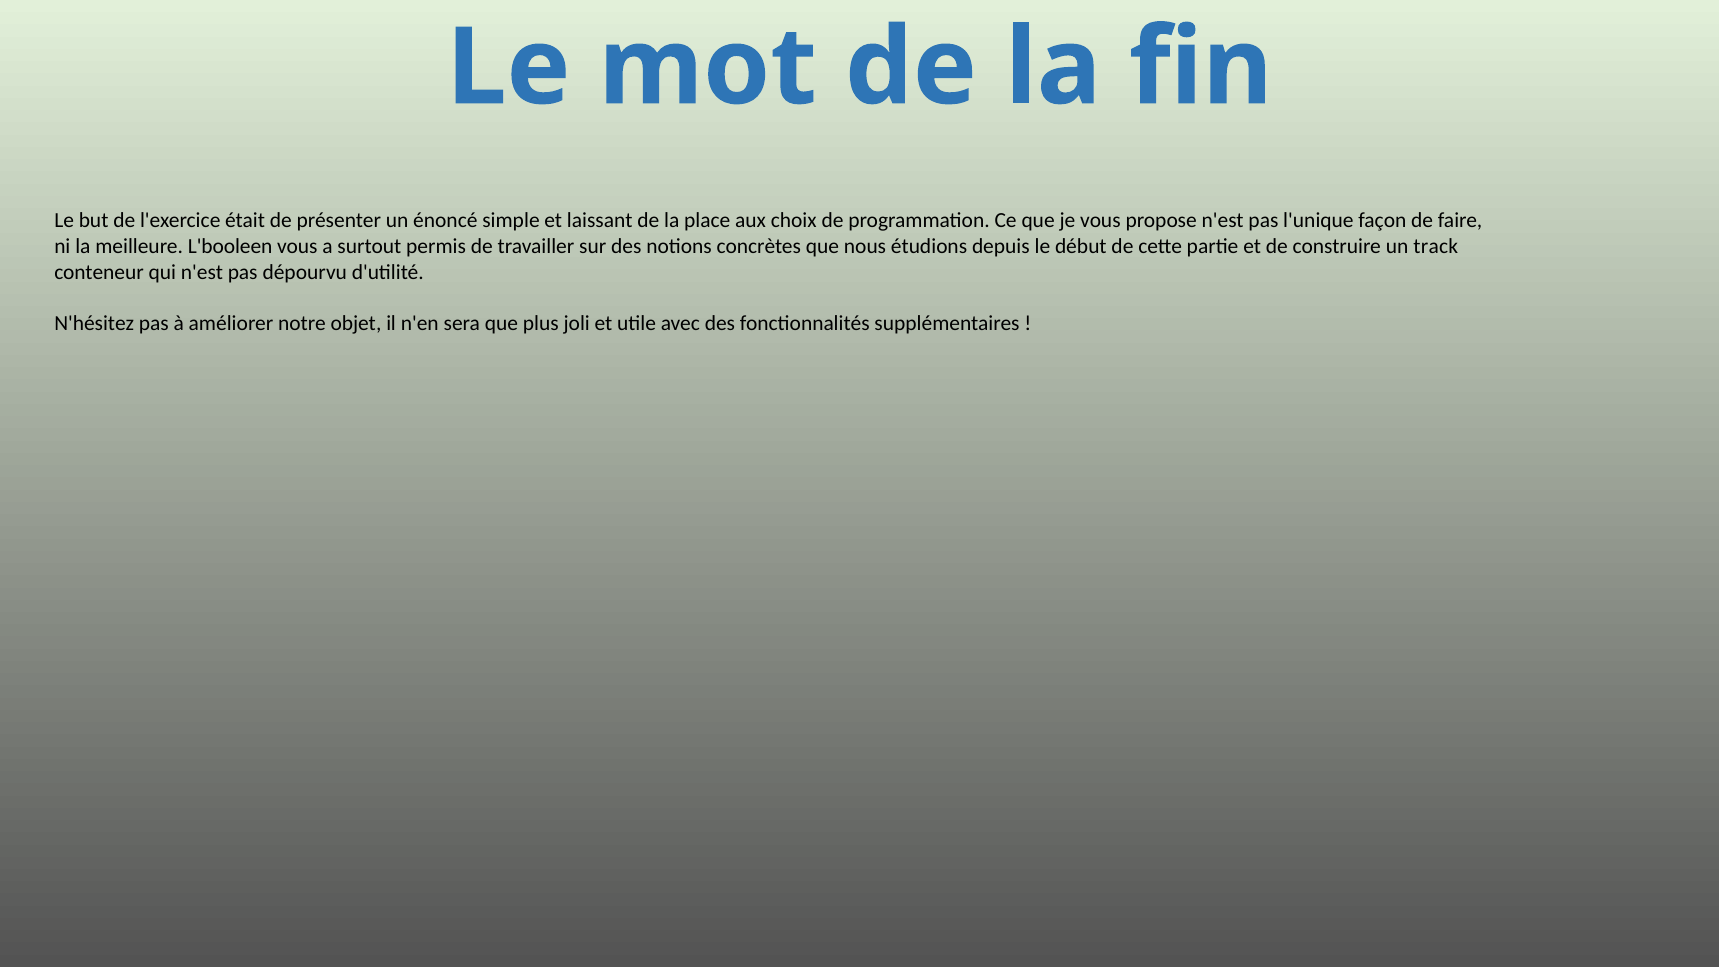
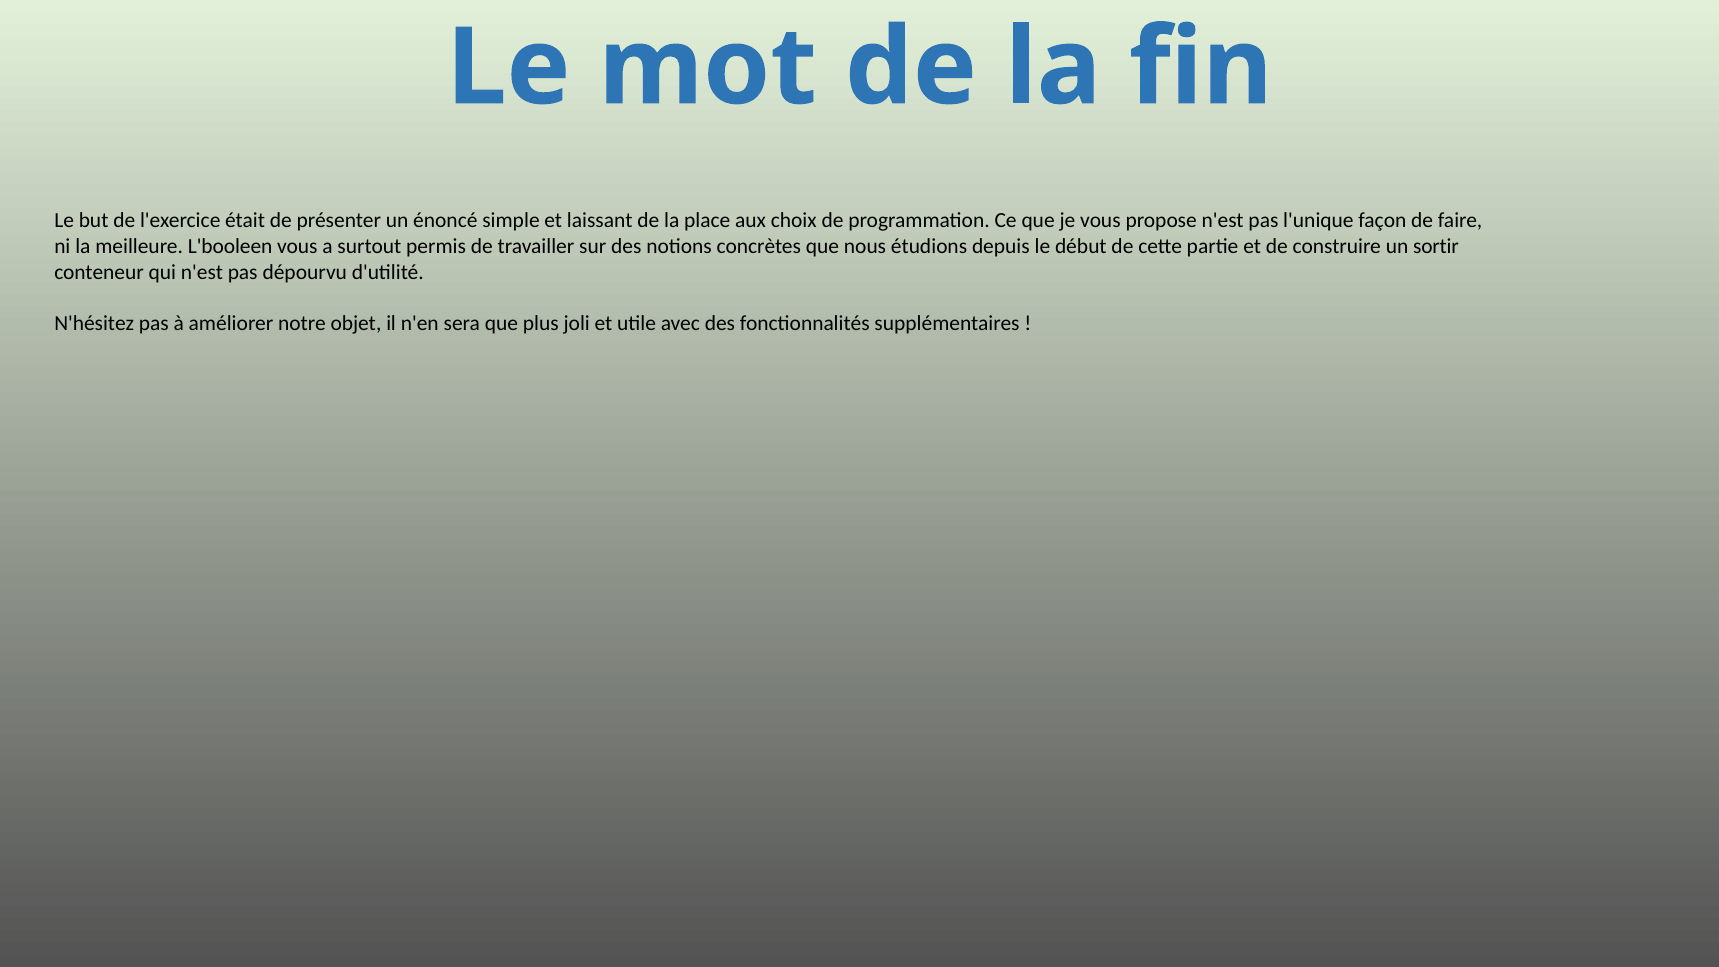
track: track -> sortir
